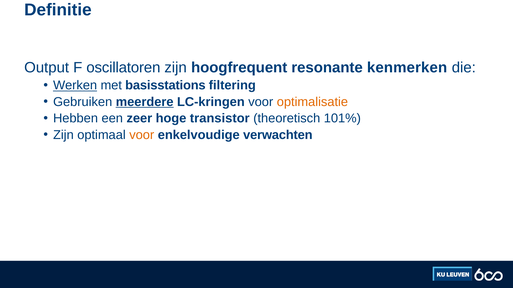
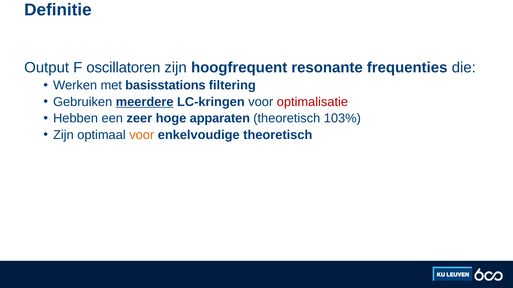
kenmerken: kenmerken -> frequenties
Werken underline: present -> none
optimalisatie colour: orange -> red
transistor: transistor -> apparaten
101%: 101% -> 103%
enkelvoudige verwachten: verwachten -> theoretisch
